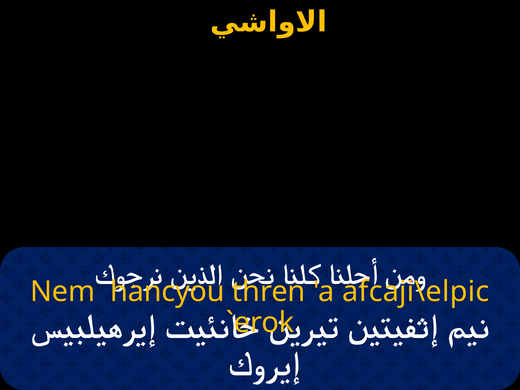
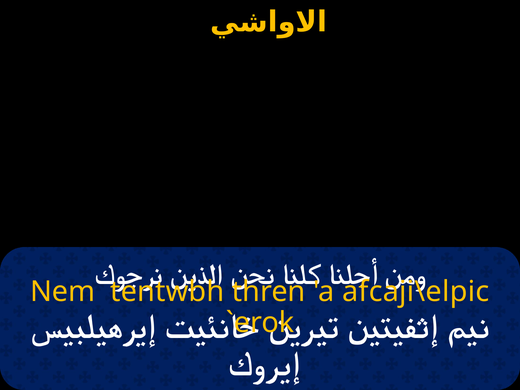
hancyou: hancyou -> tentwbh
